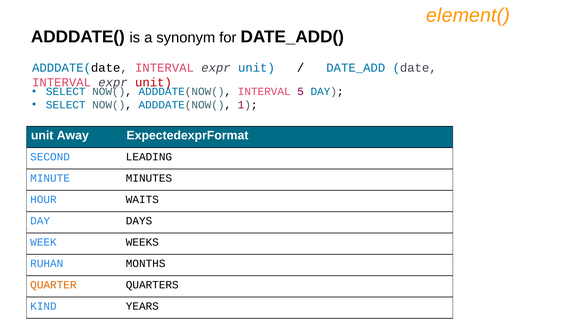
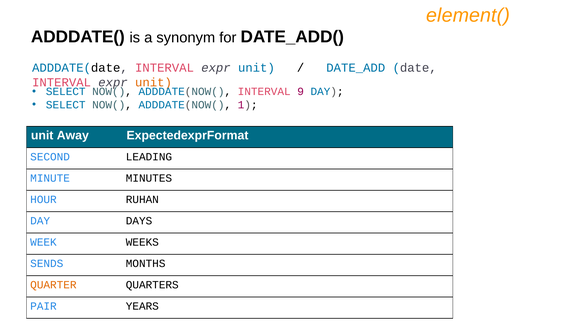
unit at (153, 82) colour: red -> orange
5: 5 -> 9
WAITS: WAITS -> RUHAN
RUHAN: RUHAN -> SENDS
KIND: KIND -> PAIR
